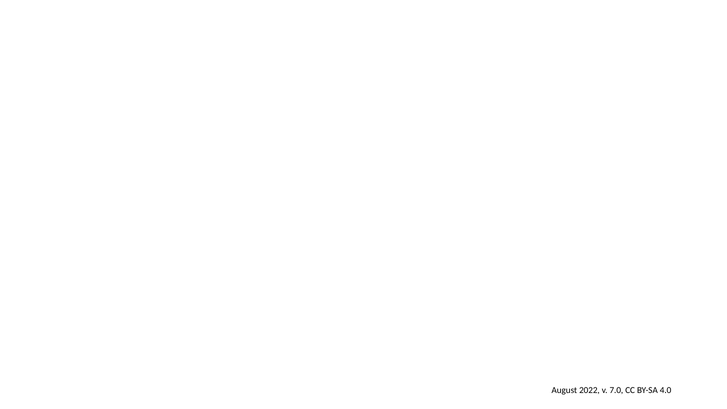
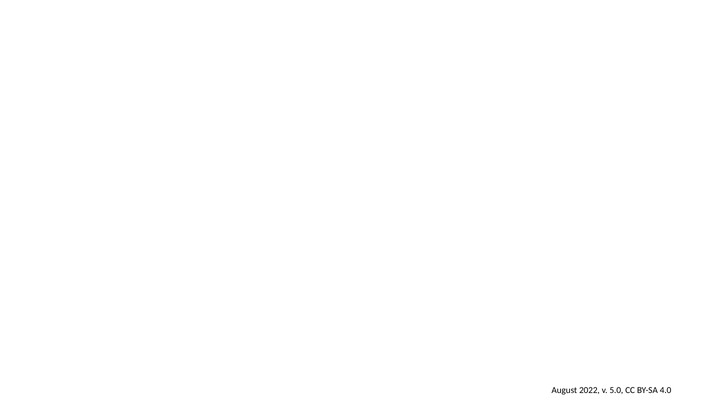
7.0: 7.0 -> 5.0
